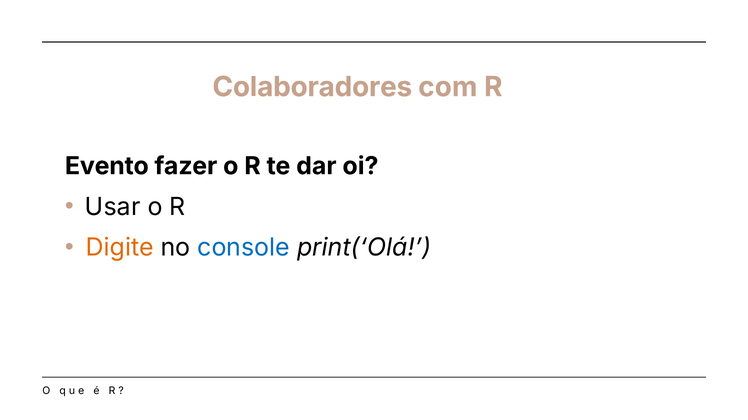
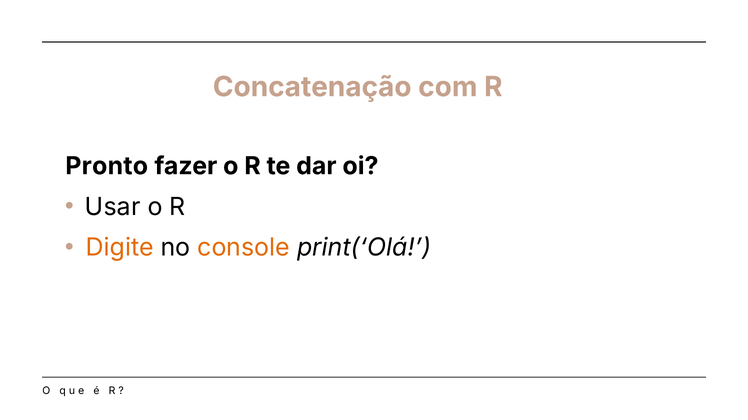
Colaboradores: Colaboradores -> Concatenação
Evento: Evento -> Pronto
console colour: blue -> orange
